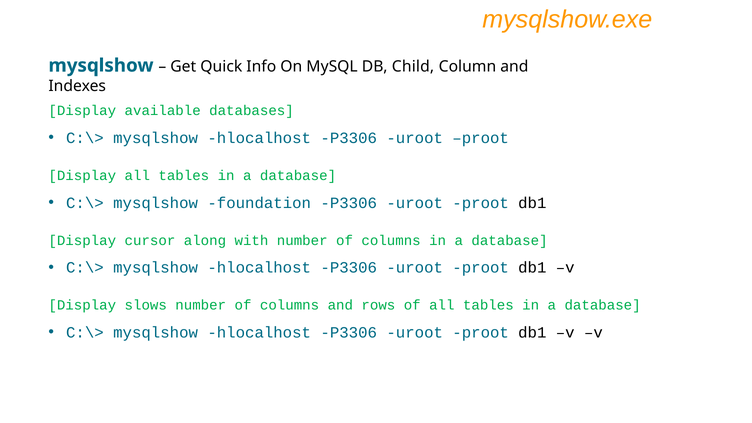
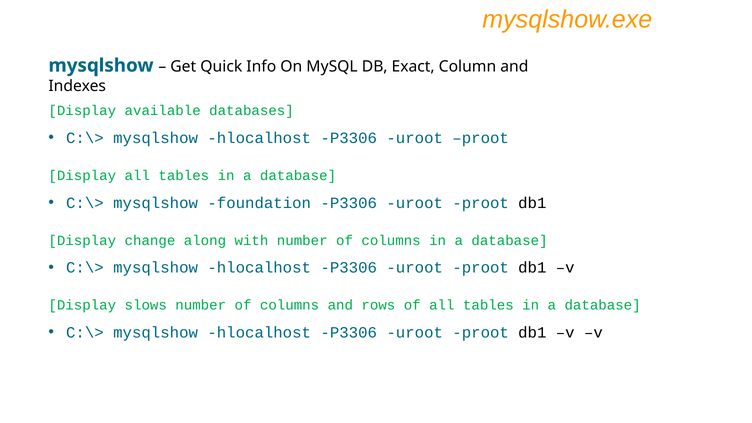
Child: Child -> Exact
cursor: cursor -> change
